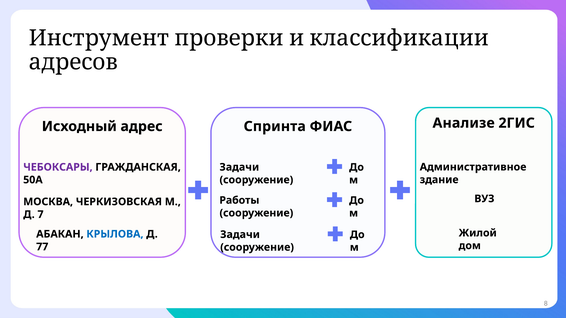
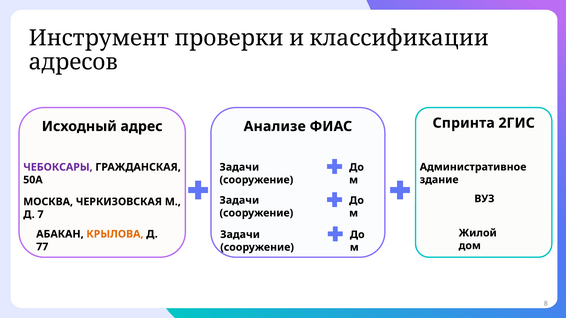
Анализе: Анализе -> Спринта
Спринта: Спринта -> Анализе
Работы at (239, 200): Работы -> Задачи
КРЫЛОВА colour: blue -> orange
